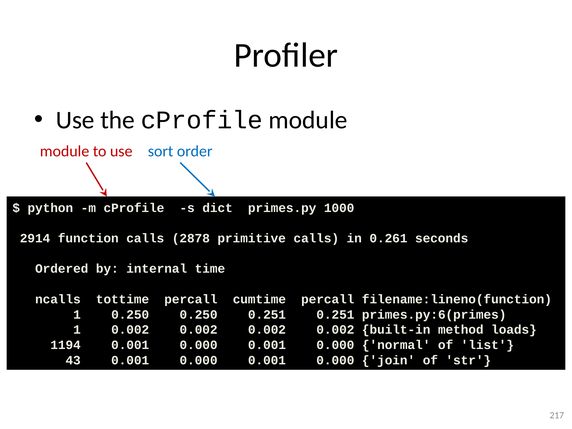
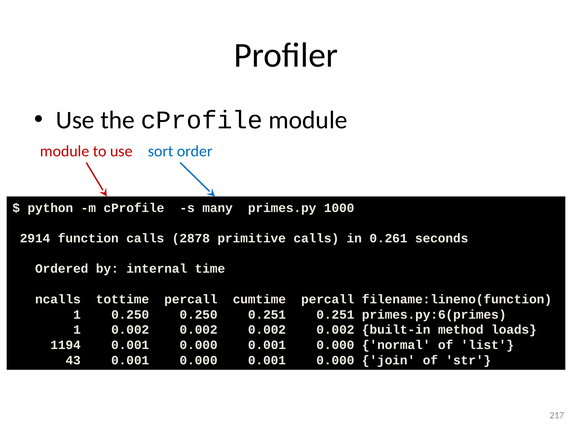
dict: dict -> many
